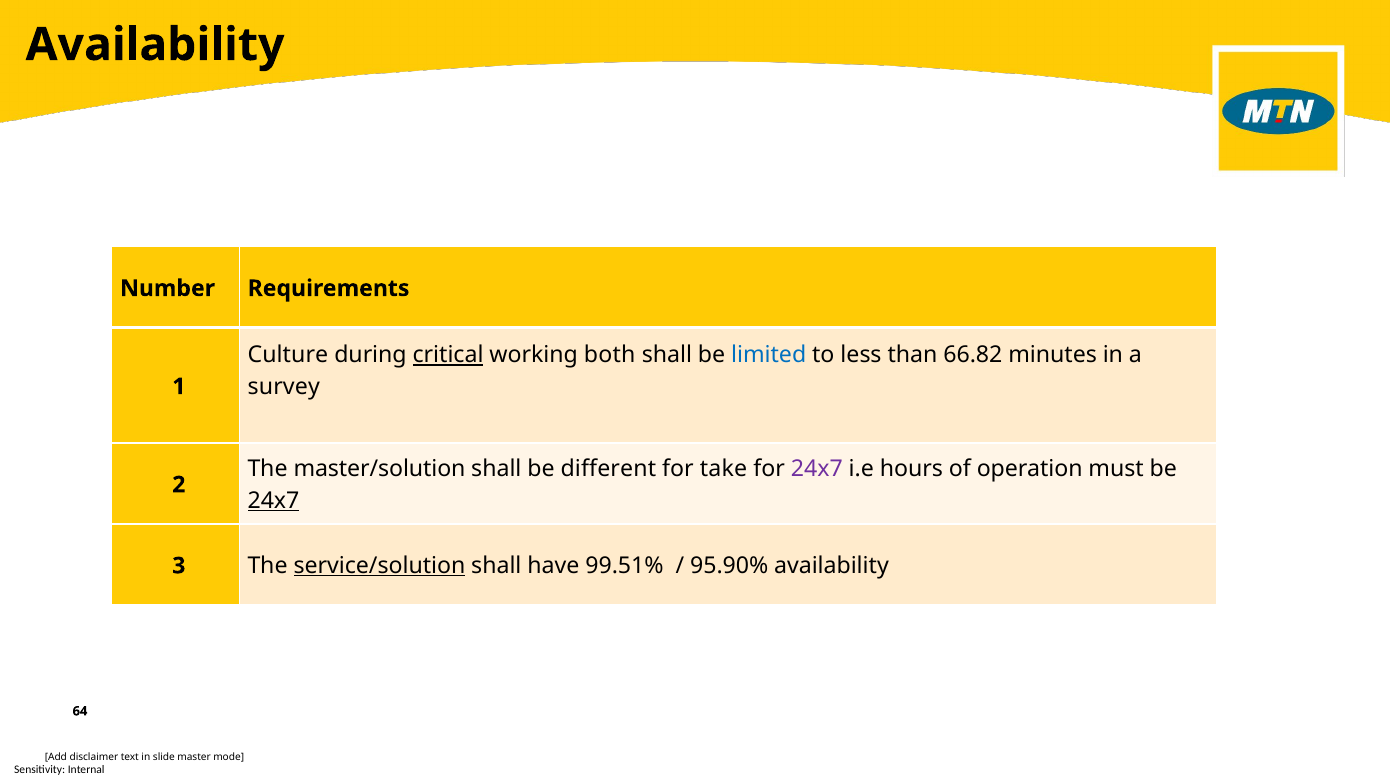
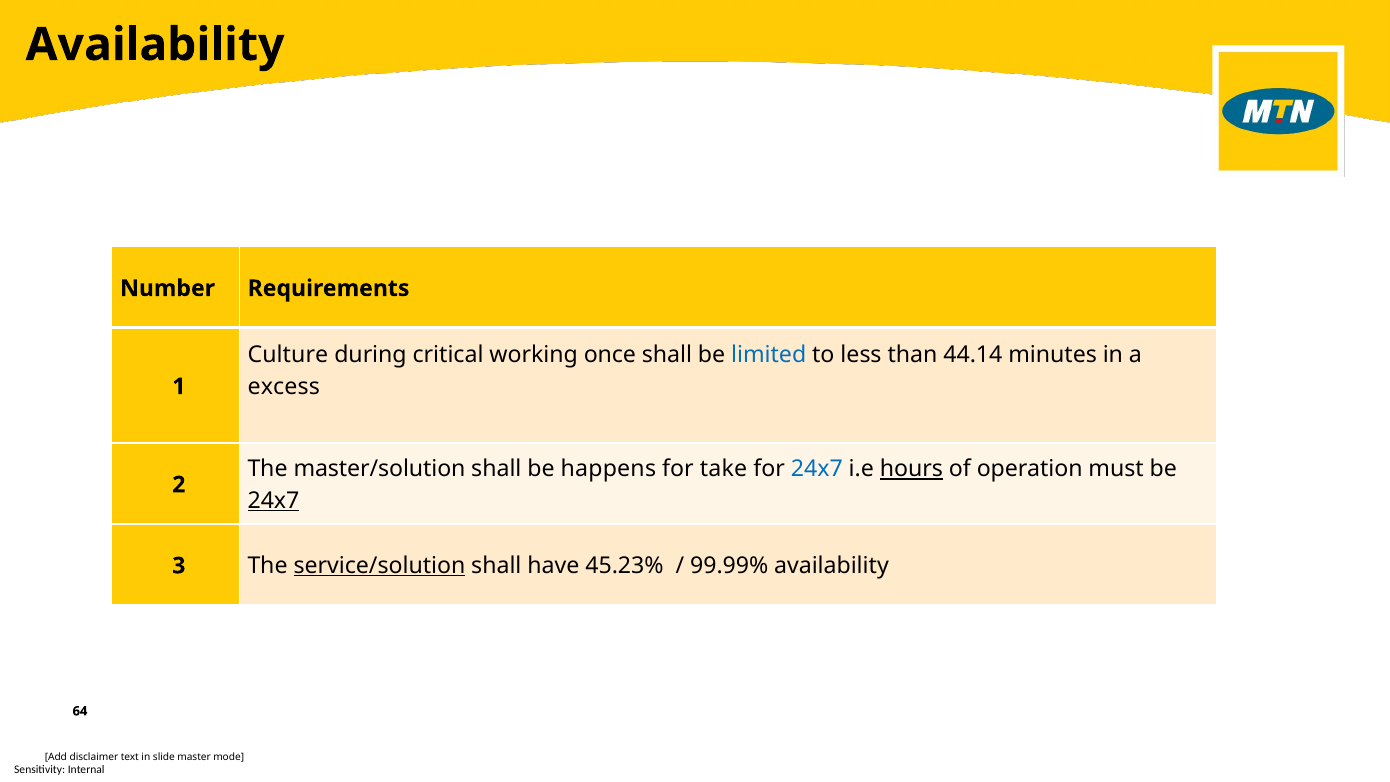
critical underline: present -> none
both: both -> once
66.82: 66.82 -> 44.14
survey: survey -> excess
different: different -> happens
24x7 at (817, 469) colour: purple -> blue
hours underline: none -> present
99.51%: 99.51% -> 45.23%
95.90%: 95.90% -> 99.99%
